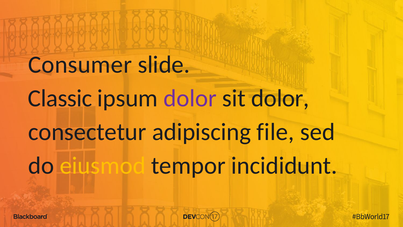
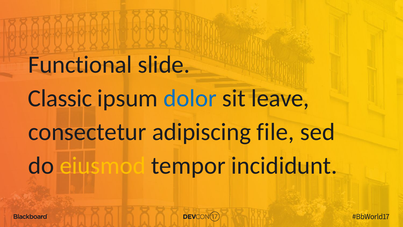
Consumer: Consumer -> Functional
dolor at (190, 98) colour: purple -> blue
sit dolor: dolor -> leave
